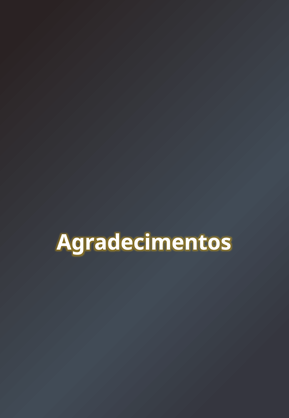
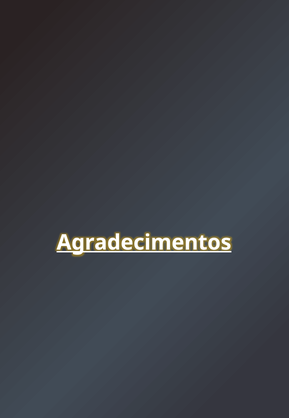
Agradecimentos underline: none -> present
